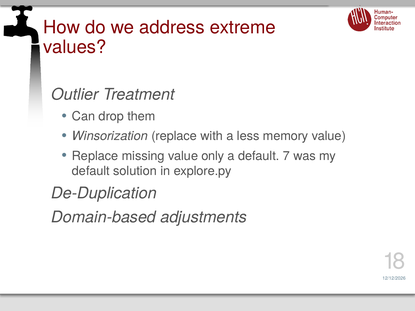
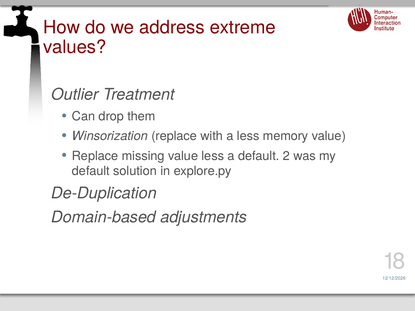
value only: only -> less
7: 7 -> 2
